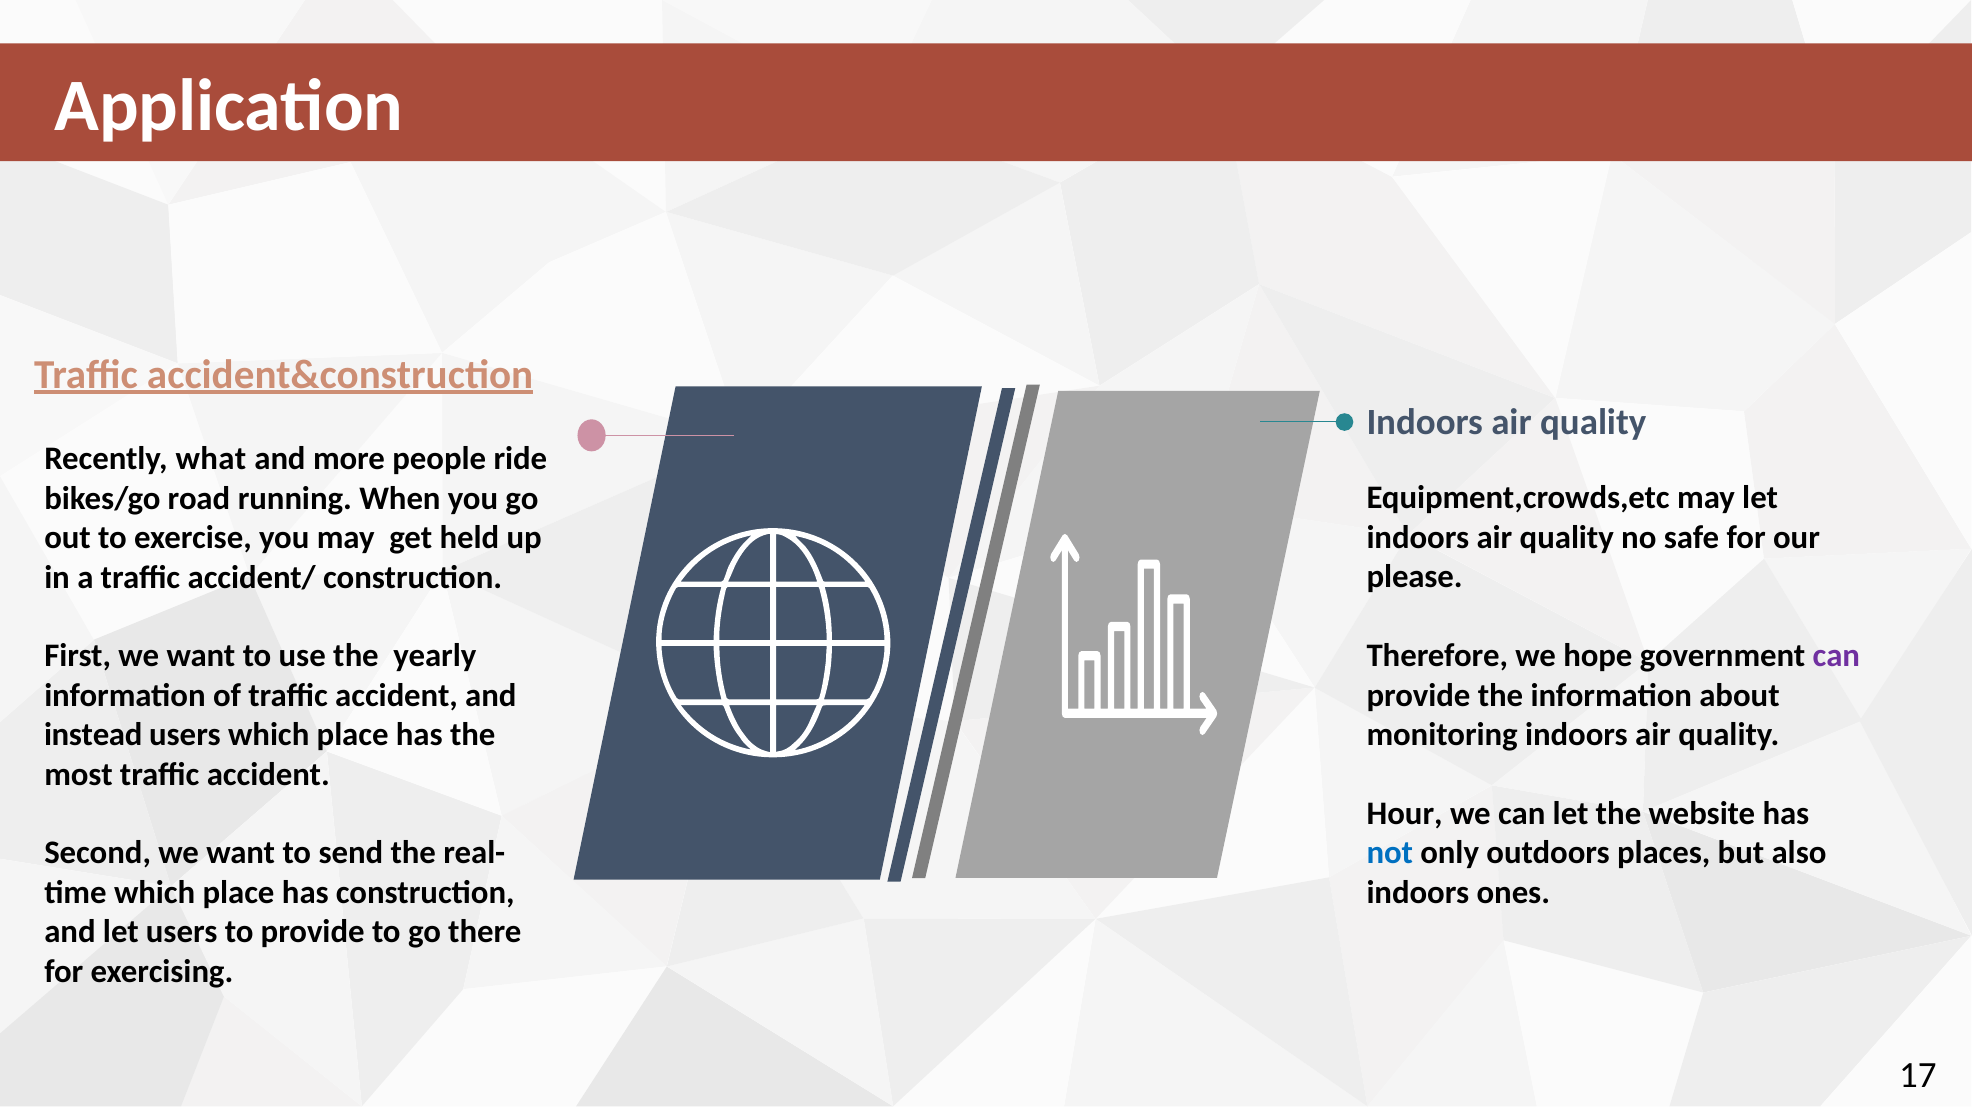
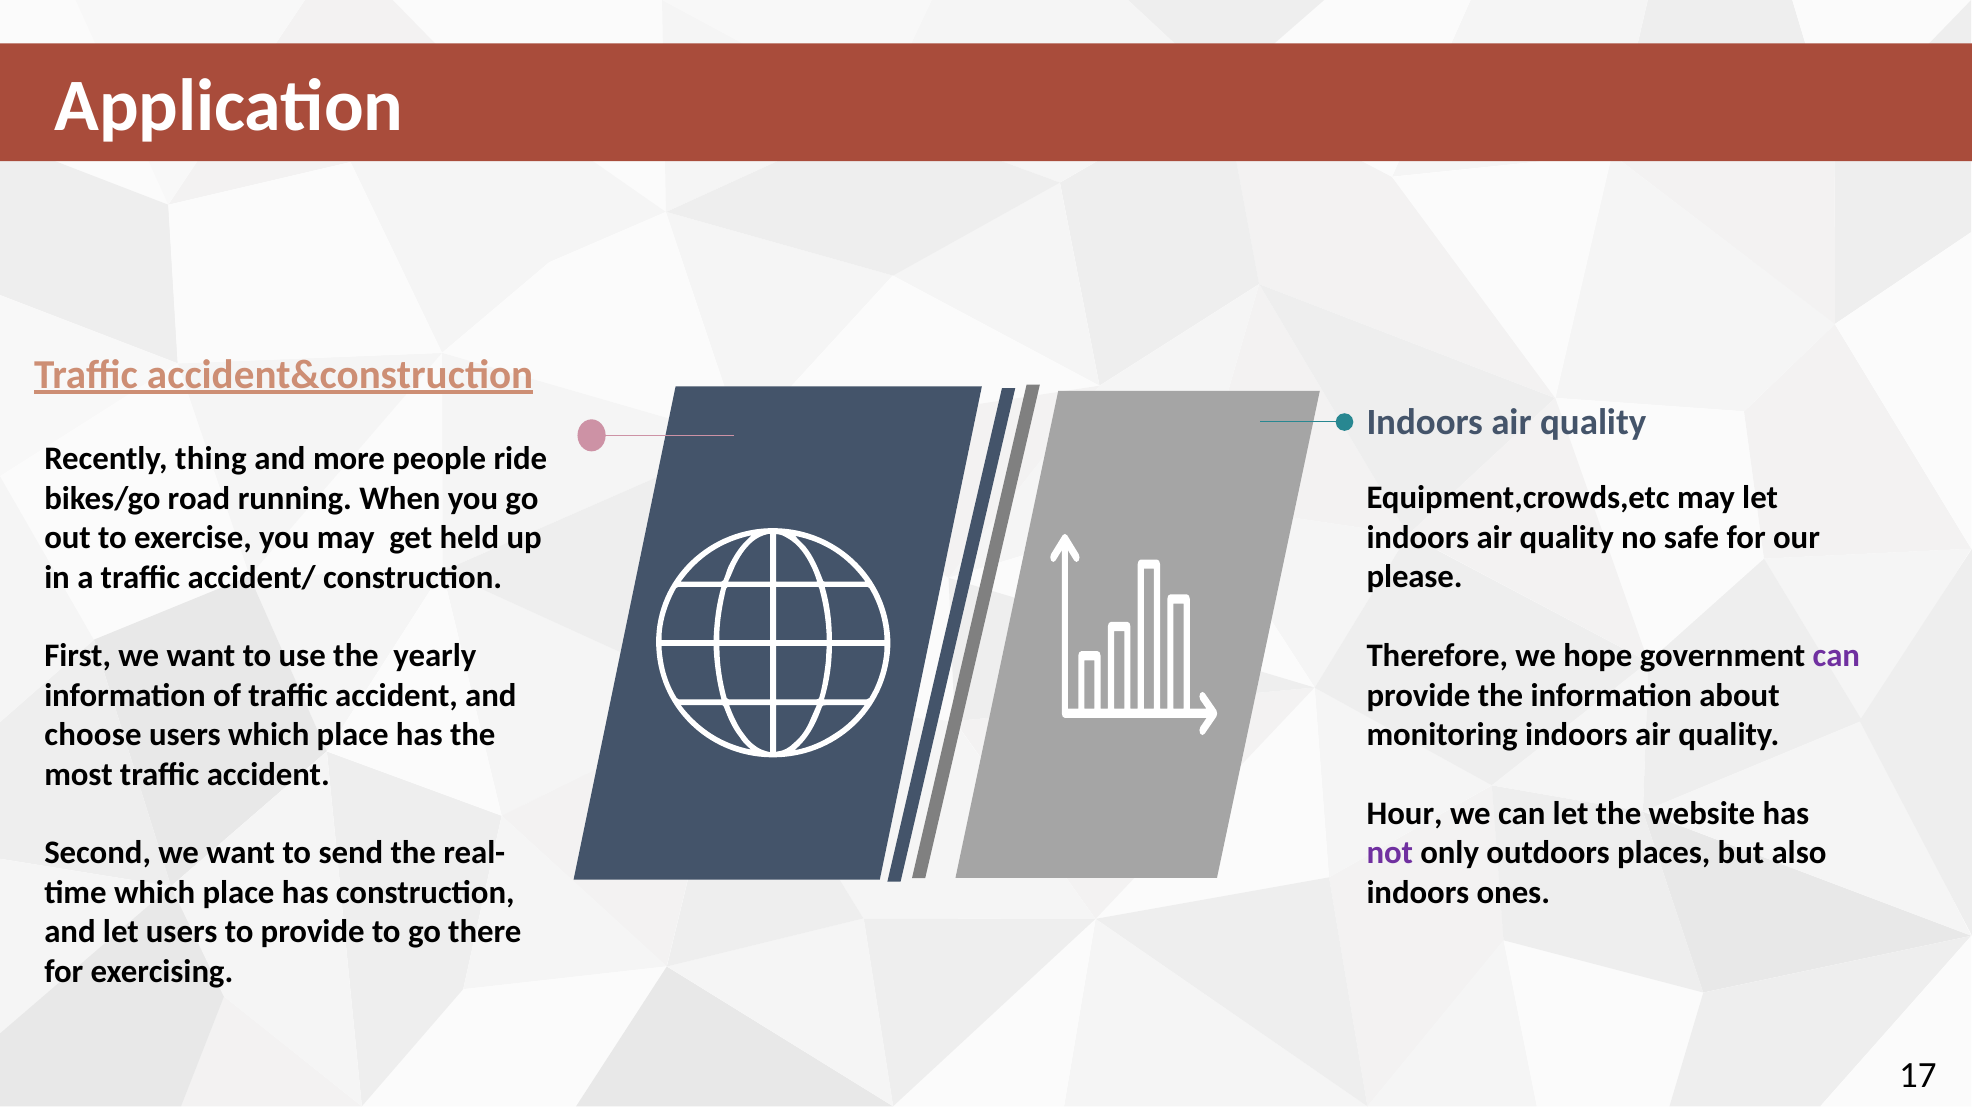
what: what -> thing
instead: instead -> choose
not colour: blue -> purple
